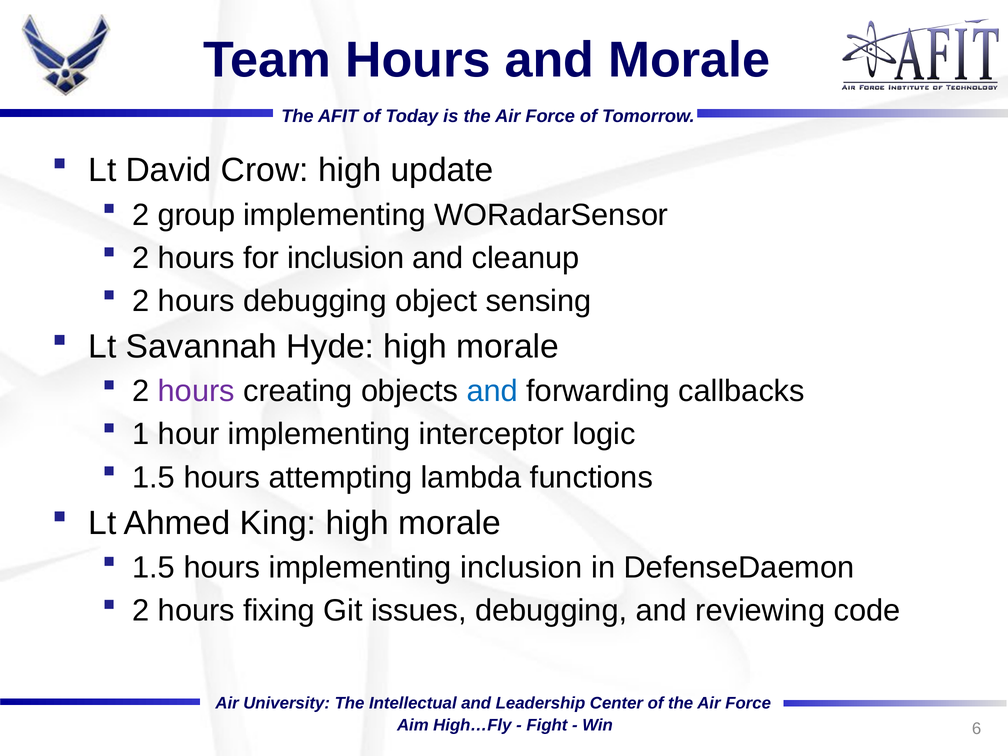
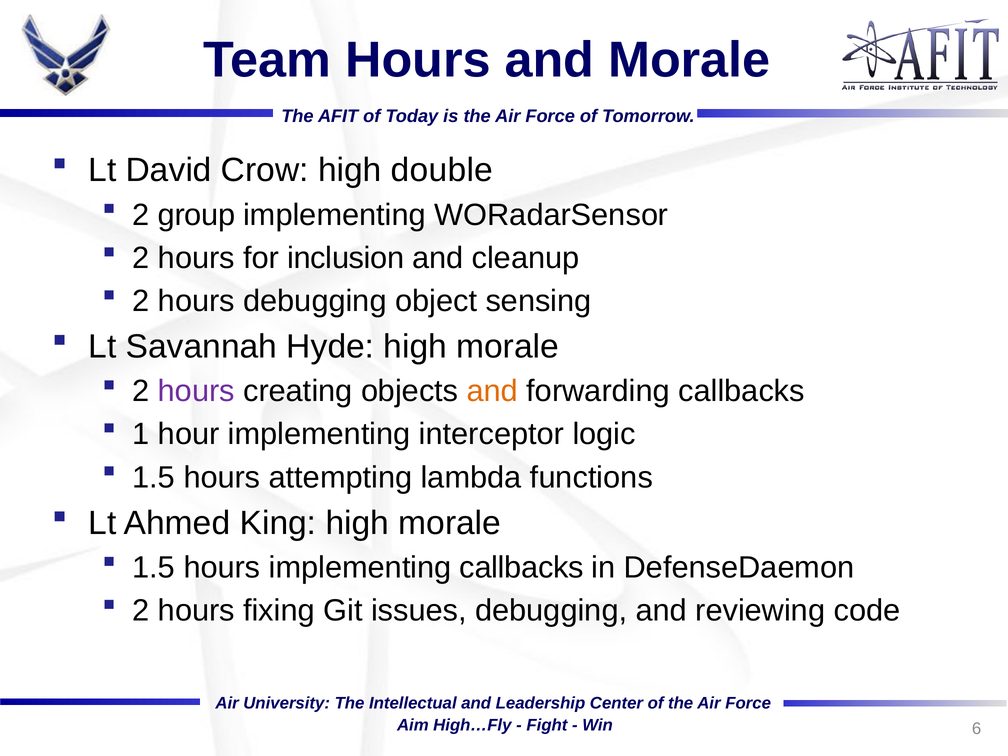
update: update -> double
and at (492, 391) colour: blue -> orange
implementing inclusion: inclusion -> callbacks
